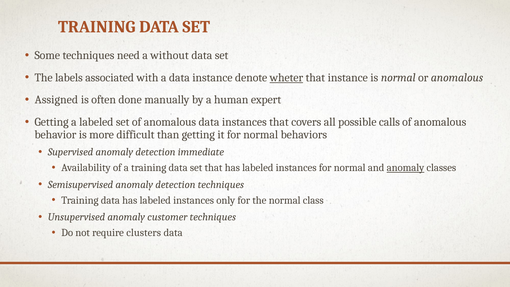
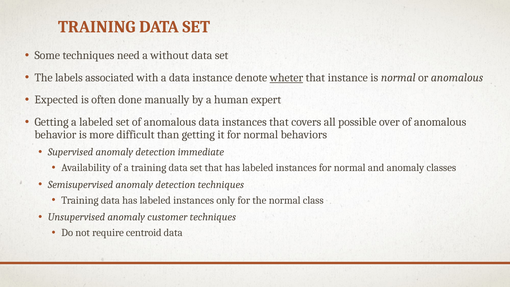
Assigned: Assigned -> Expected
calls: calls -> over
anomaly at (405, 168) underline: present -> none
clusters: clusters -> centroid
